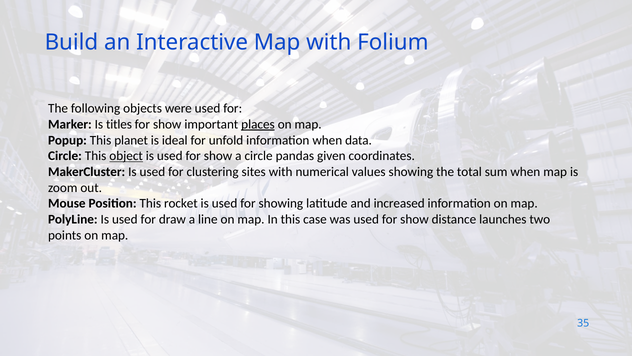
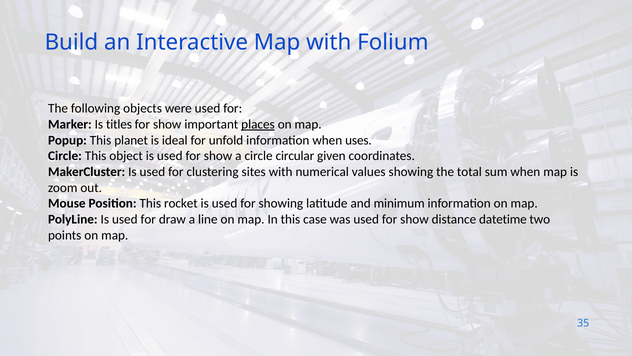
data: data -> uses
object underline: present -> none
pandas: pandas -> circular
increased: increased -> minimum
launches: launches -> datetime
